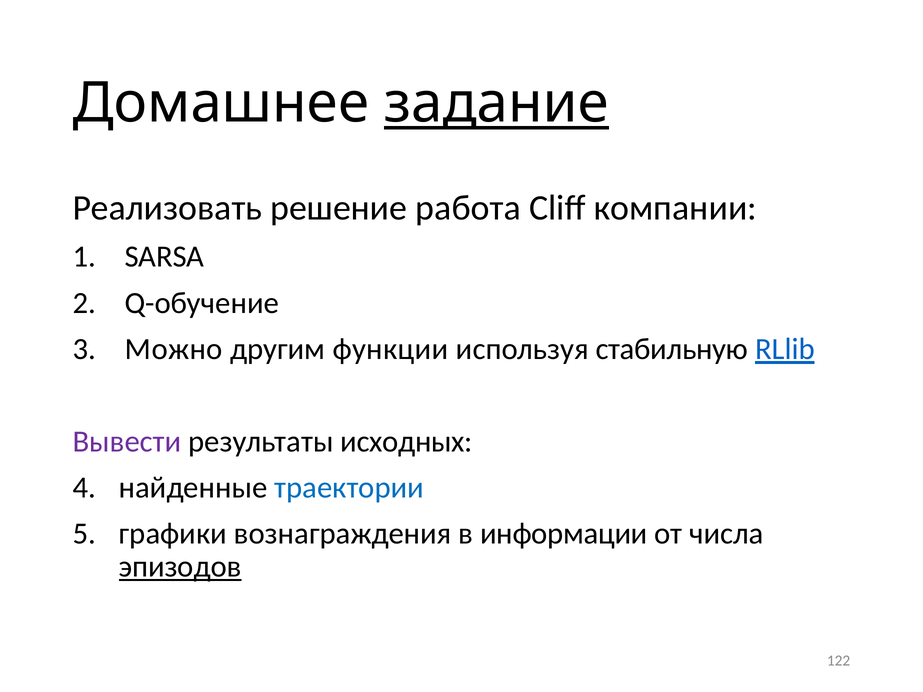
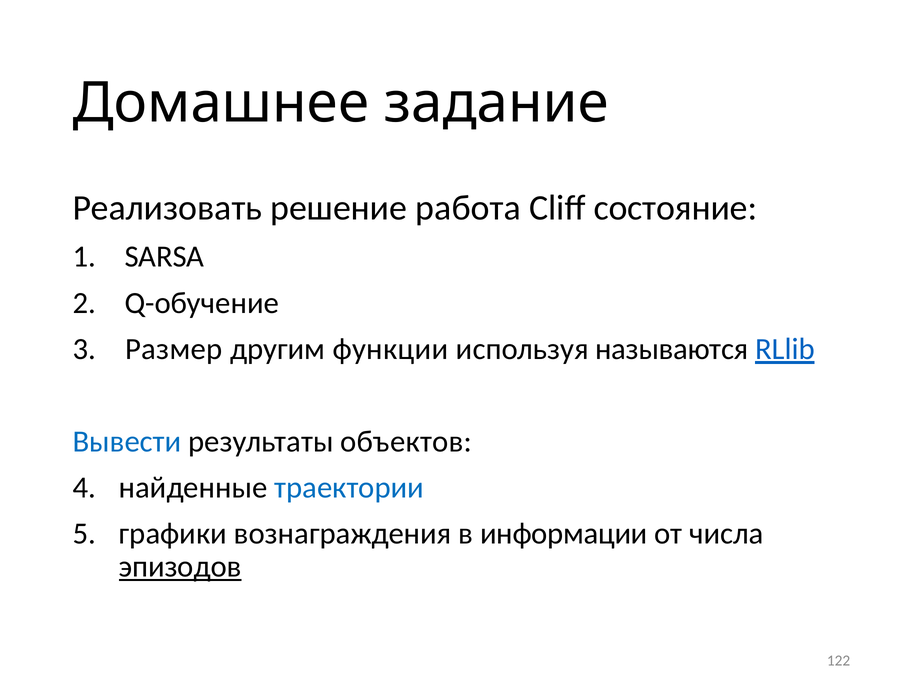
задание underline: present -> none
компании: компании -> состояние
Можно: Можно -> Размер
стабильную: стабильную -> называются
Вывести colour: purple -> blue
исходных: исходных -> объектов
